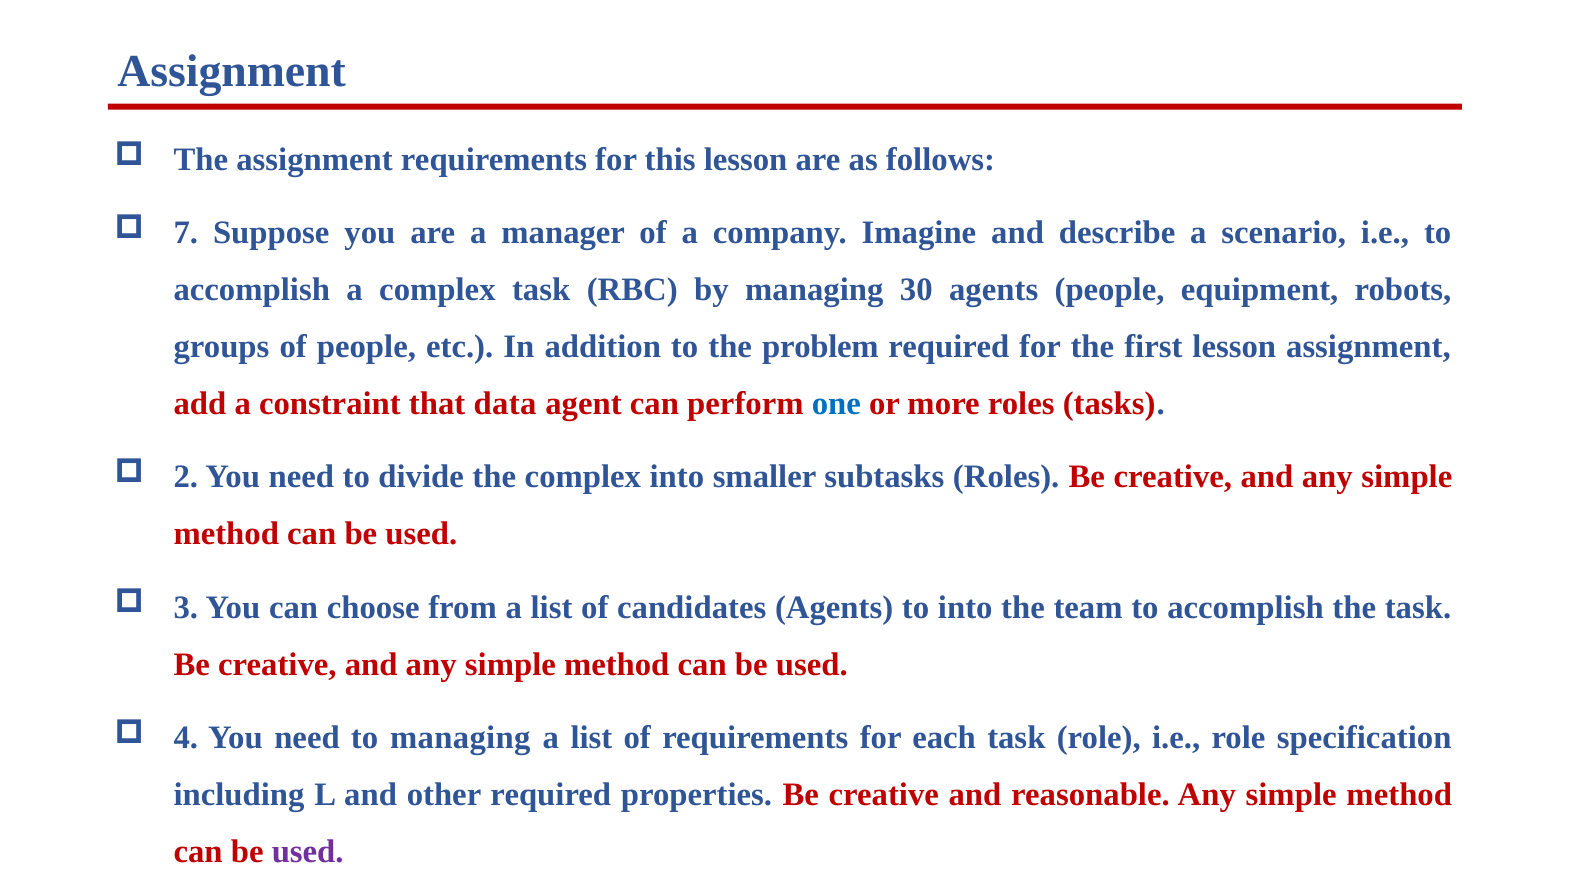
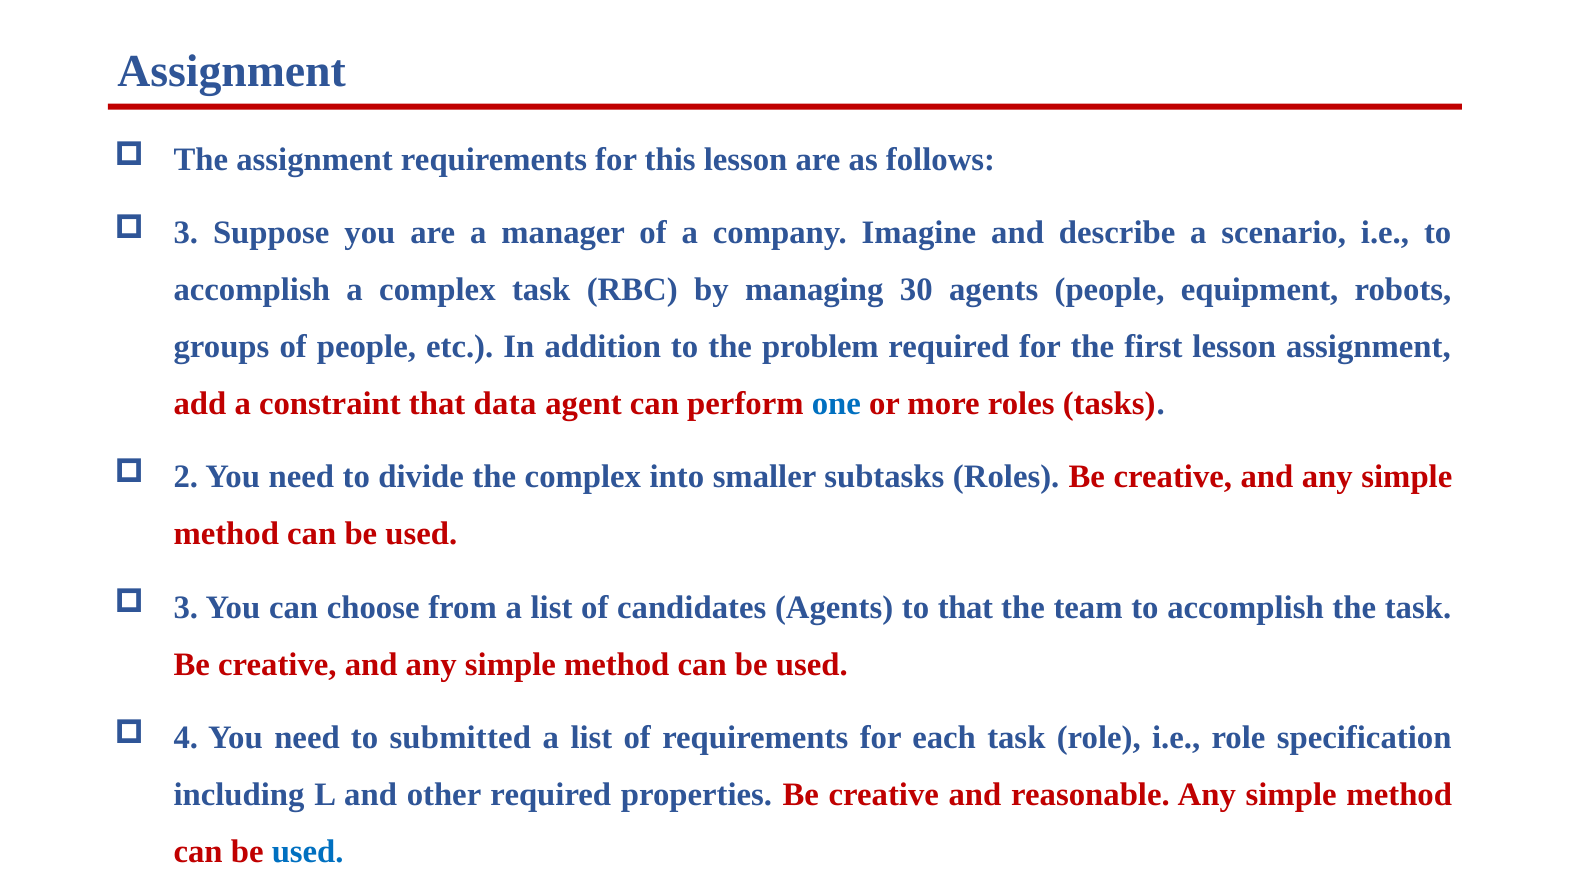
7 at (186, 233): 7 -> 3
to into: into -> that
to managing: managing -> submitted
used at (308, 852) colour: purple -> blue
